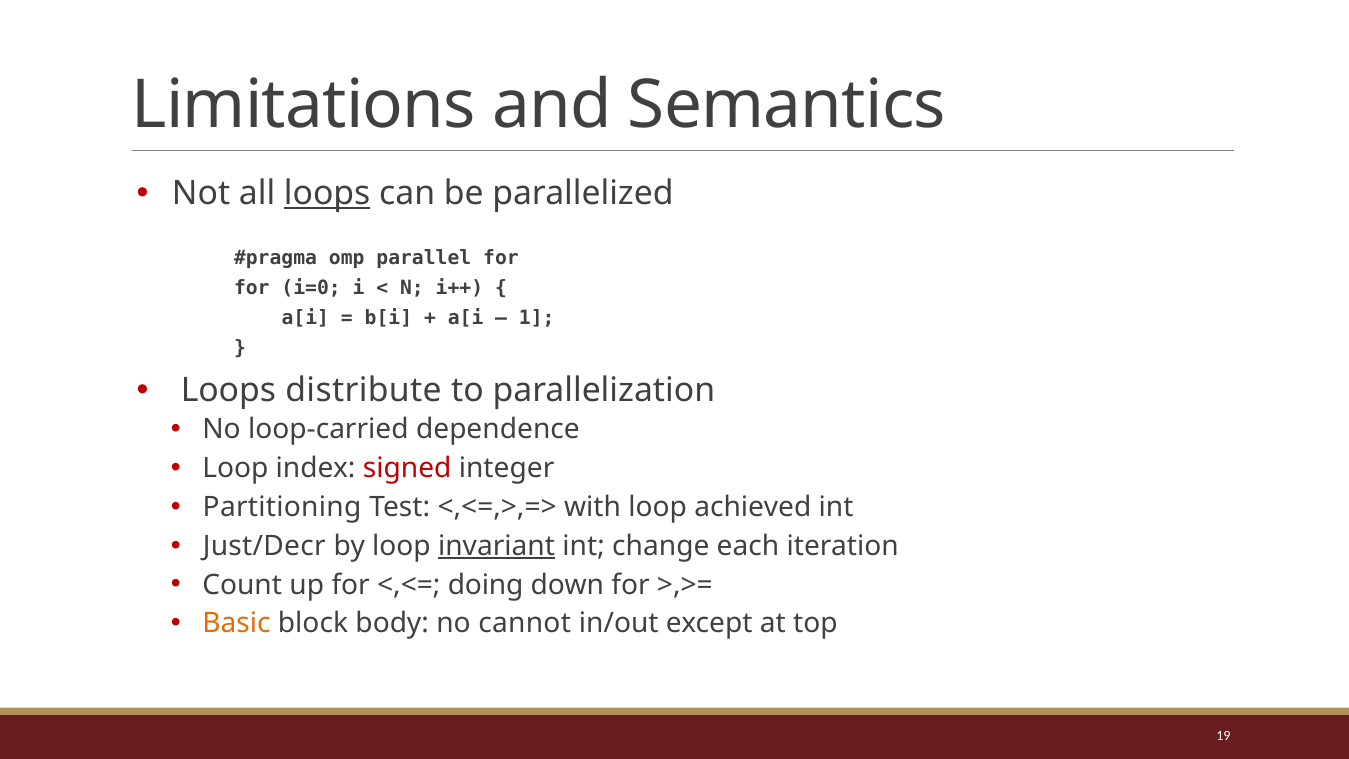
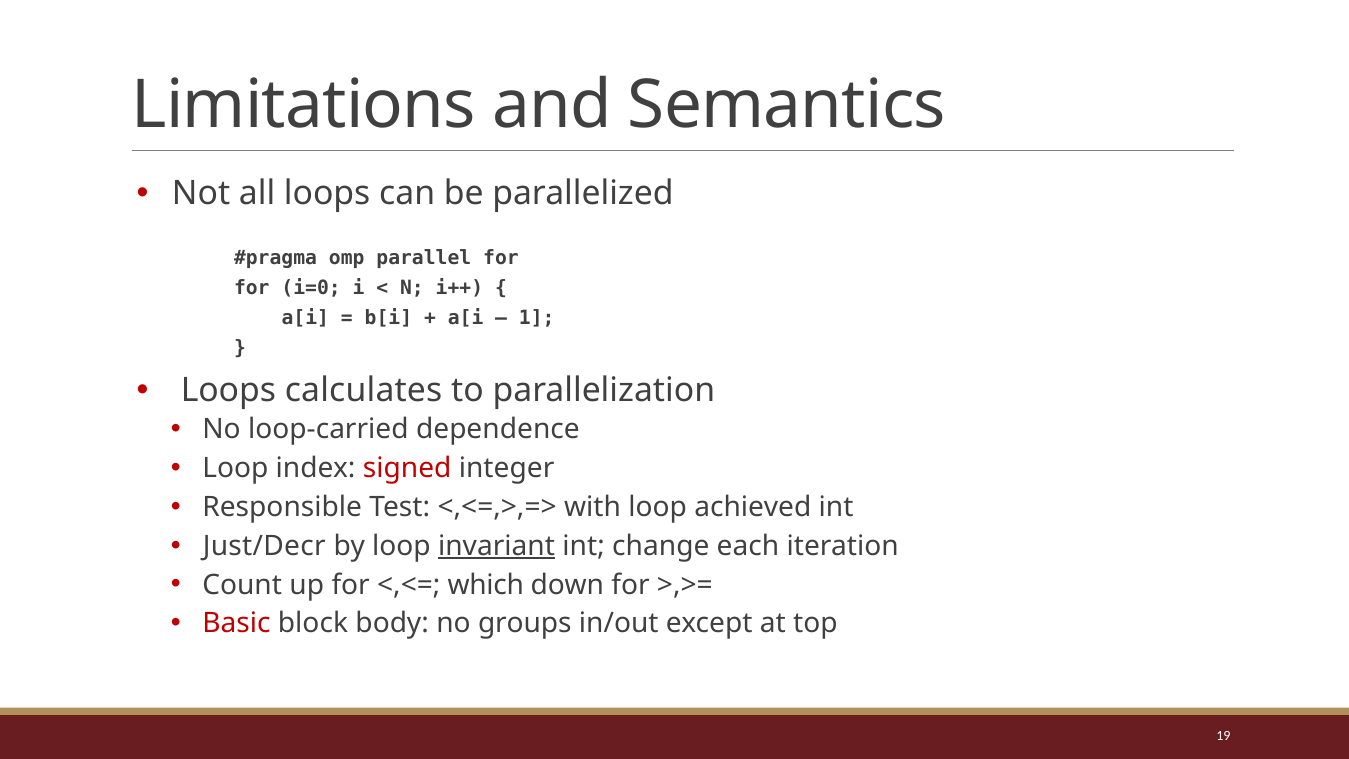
loops at (327, 194) underline: present -> none
distribute: distribute -> calculates
Partitioning: Partitioning -> Responsible
doing: doing -> which
Basic colour: orange -> red
cannot: cannot -> groups
